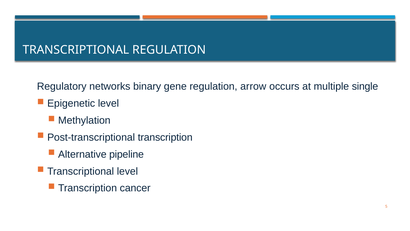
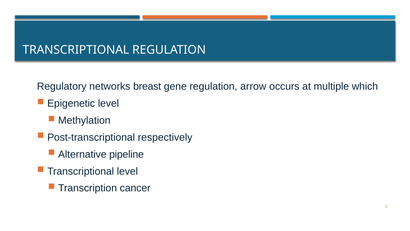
binary: binary -> breast
single: single -> which
Post-transcriptional transcription: transcription -> respectively
